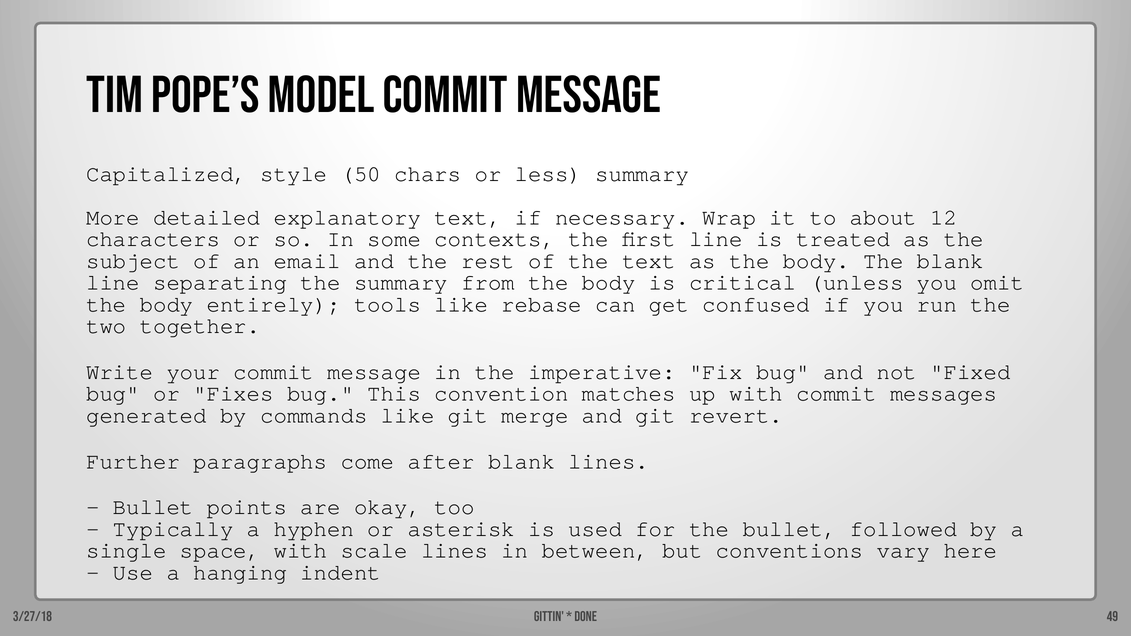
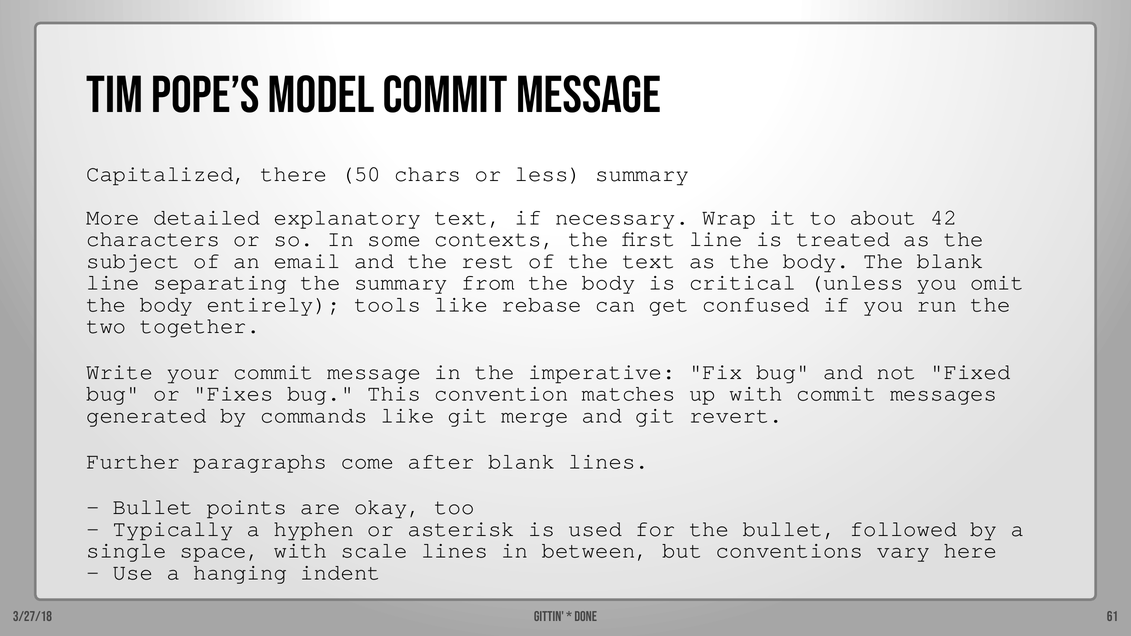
style: style -> there
12: 12 -> 42
49: 49 -> 61
